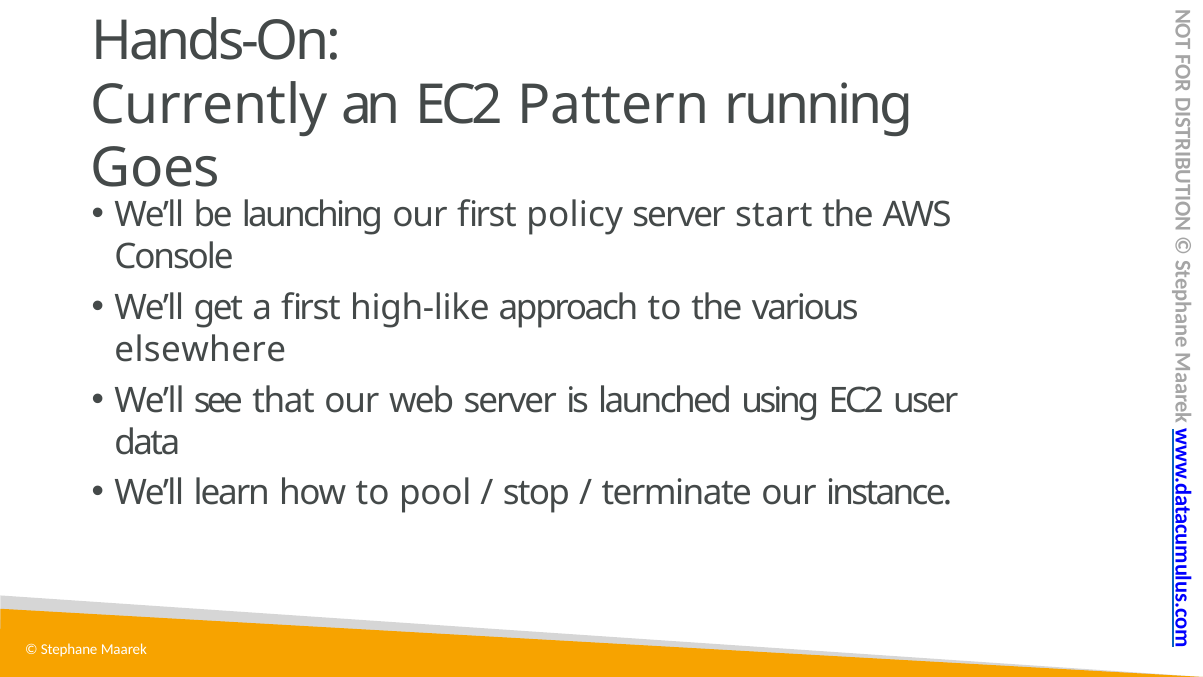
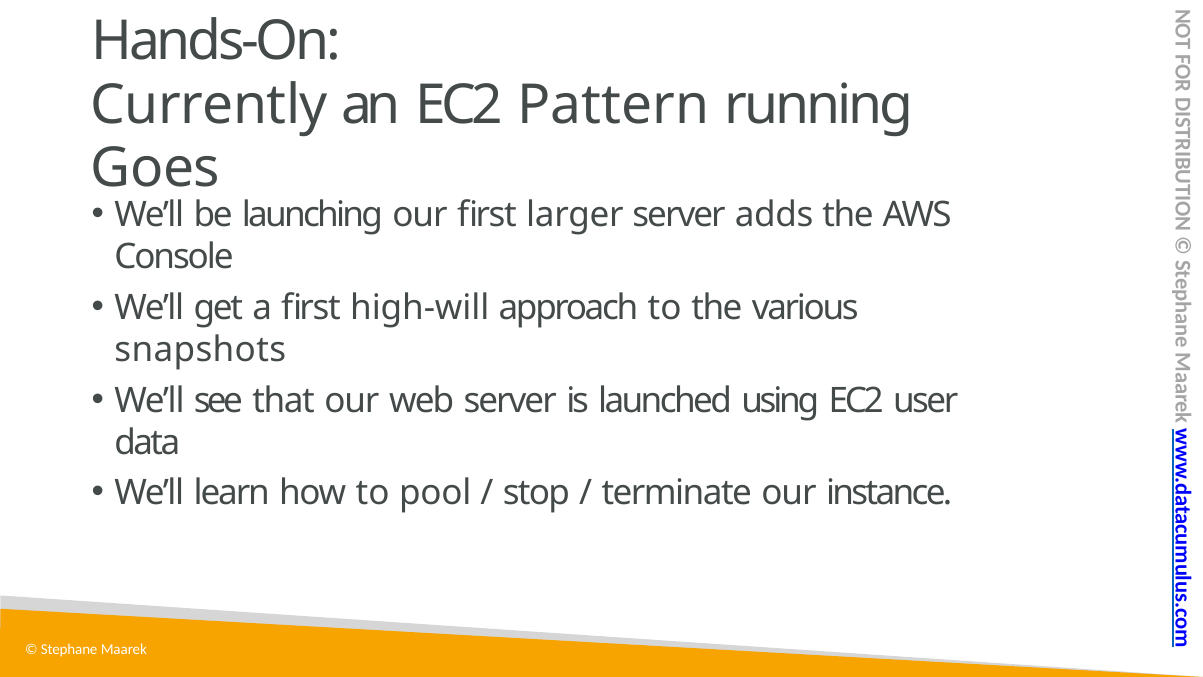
policy: policy -> larger
start: start -> adds
high-like: high-like -> high-will
elsewhere: elsewhere -> snapshots
